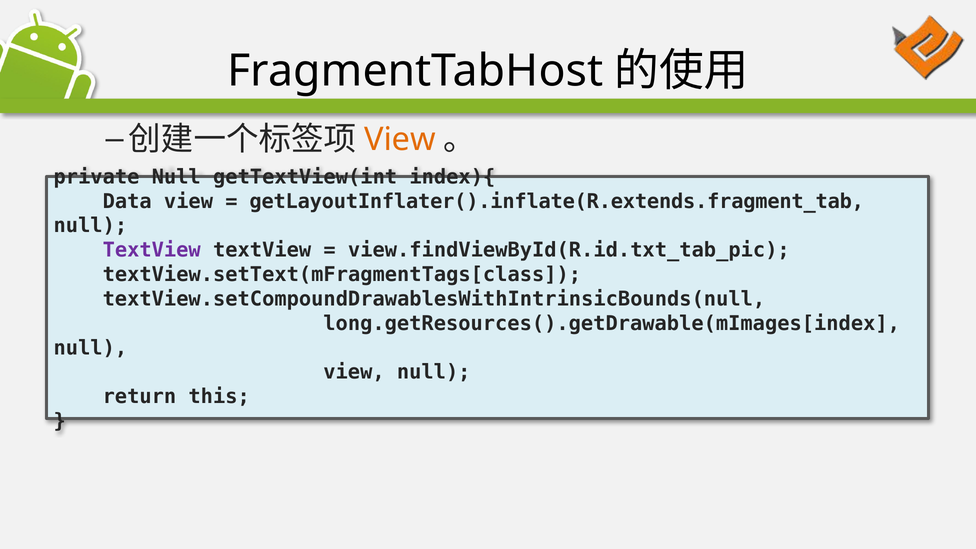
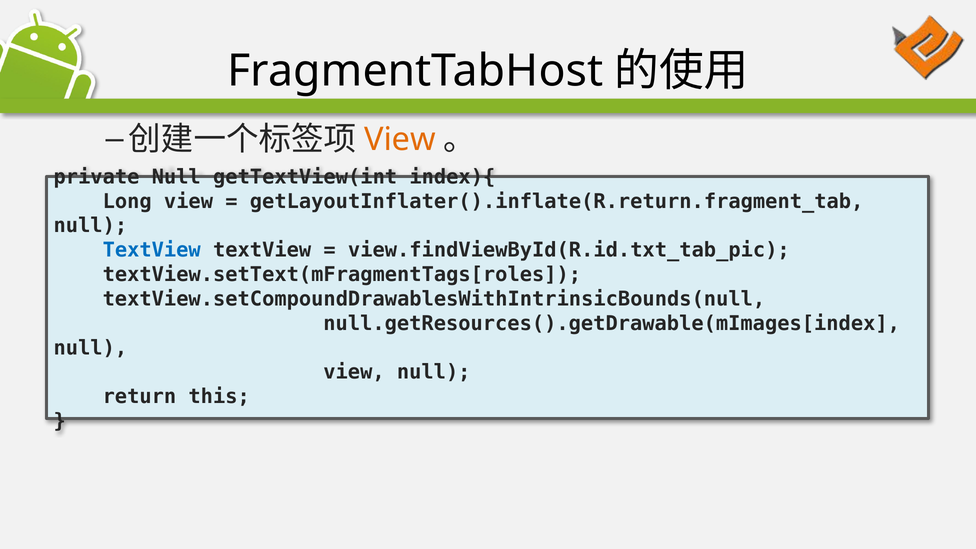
Data: Data -> Long
getLayoutInflater().inflate(R.extends.fragment_tab: getLayoutInflater().inflate(R.extends.fragment_tab -> getLayoutInflater().inflate(R.return.fragment_tab
TextView at (152, 250) colour: purple -> blue
textView.setText(mFragmentTags[class: textView.setText(mFragmentTags[class -> textView.setText(mFragmentTags[roles
long.getResources().getDrawable(mImages[index: long.getResources().getDrawable(mImages[index -> null.getResources().getDrawable(mImages[index
